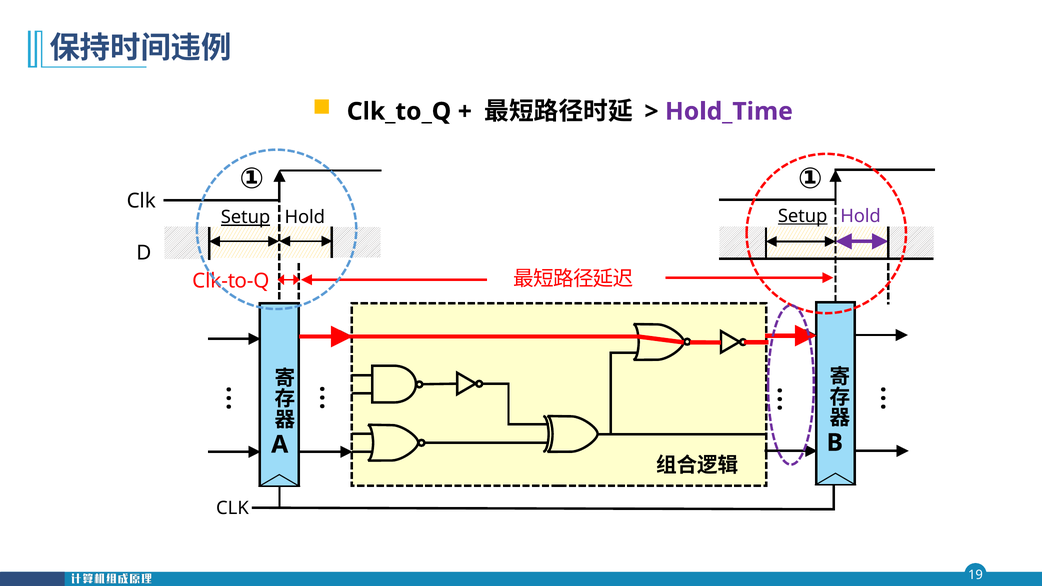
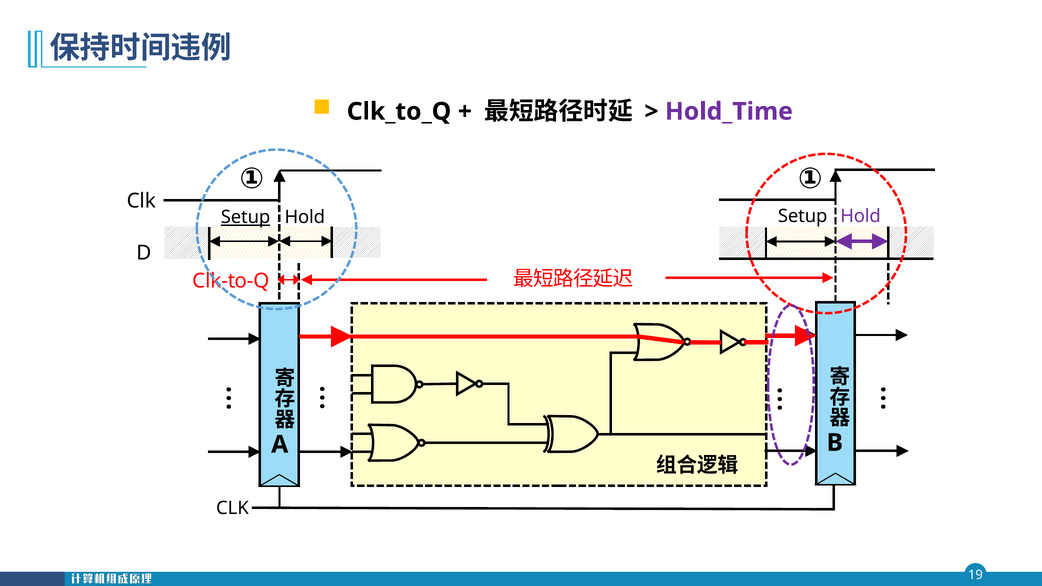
Setup at (803, 216) underline: present -> none
